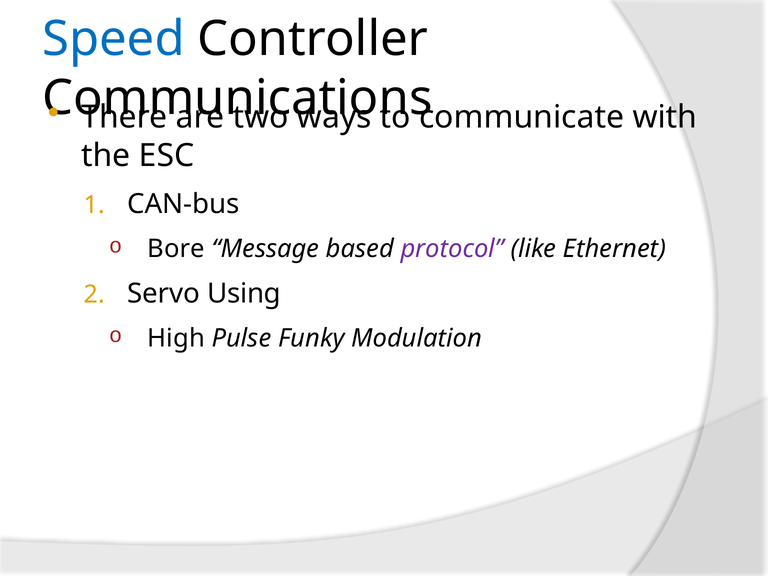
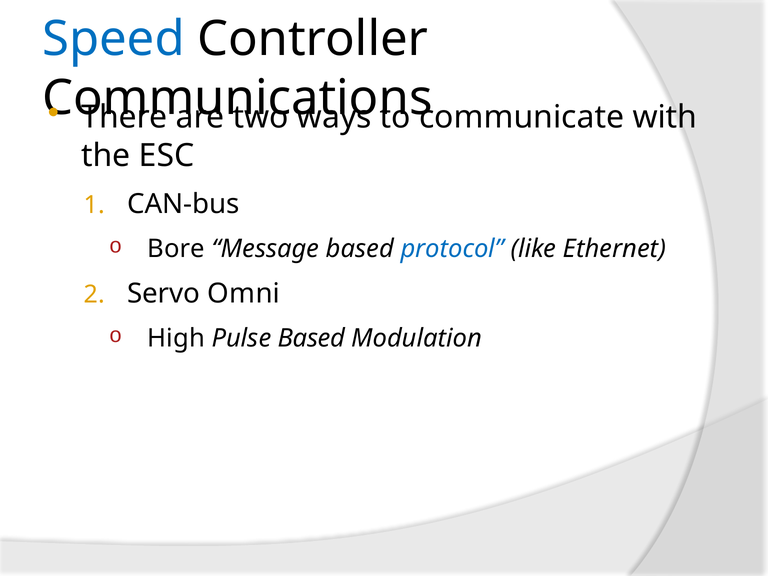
protocol colour: purple -> blue
Using: Using -> Omni
Pulse Funky: Funky -> Based
